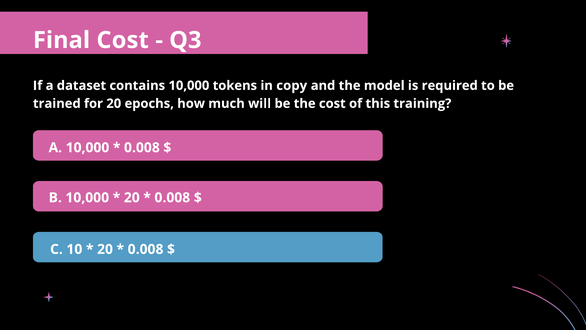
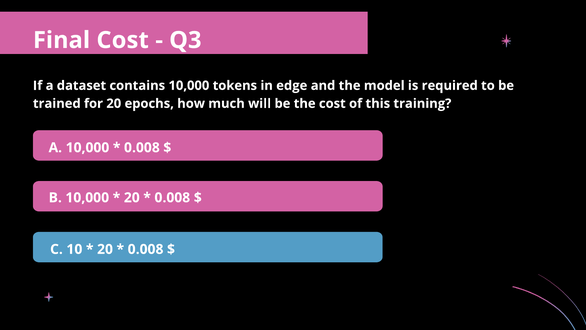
copy: copy -> edge
